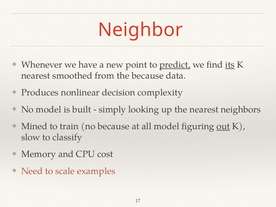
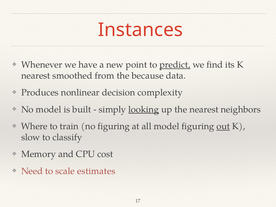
Neighbor: Neighbor -> Instances
its underline: present -> none
looking underline: none -> present
Mined: Mined -> Where
no because: because -> figuring
examples: examples -> estimates
